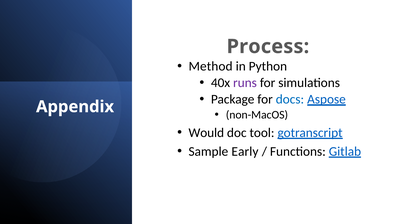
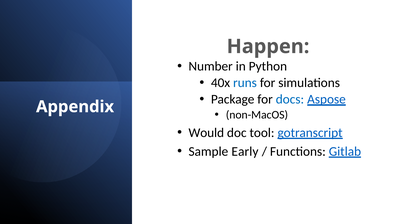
Process: Process -> Happen
Method: Method -> Number
runs colour: purple -> blue
